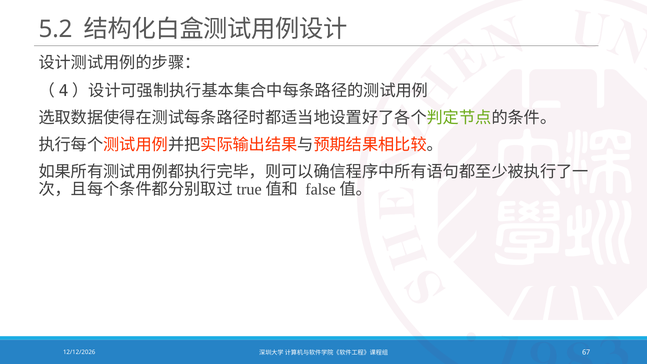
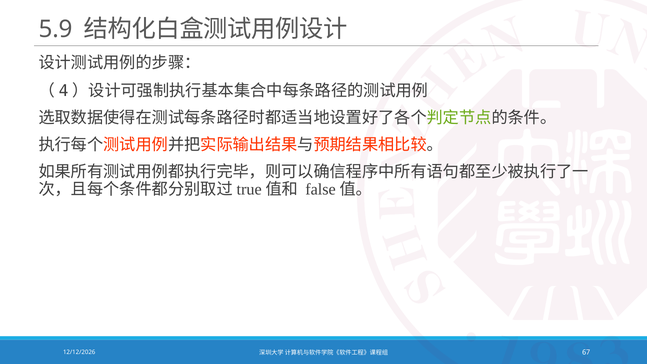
5.2: 5.2 -> 5.9
